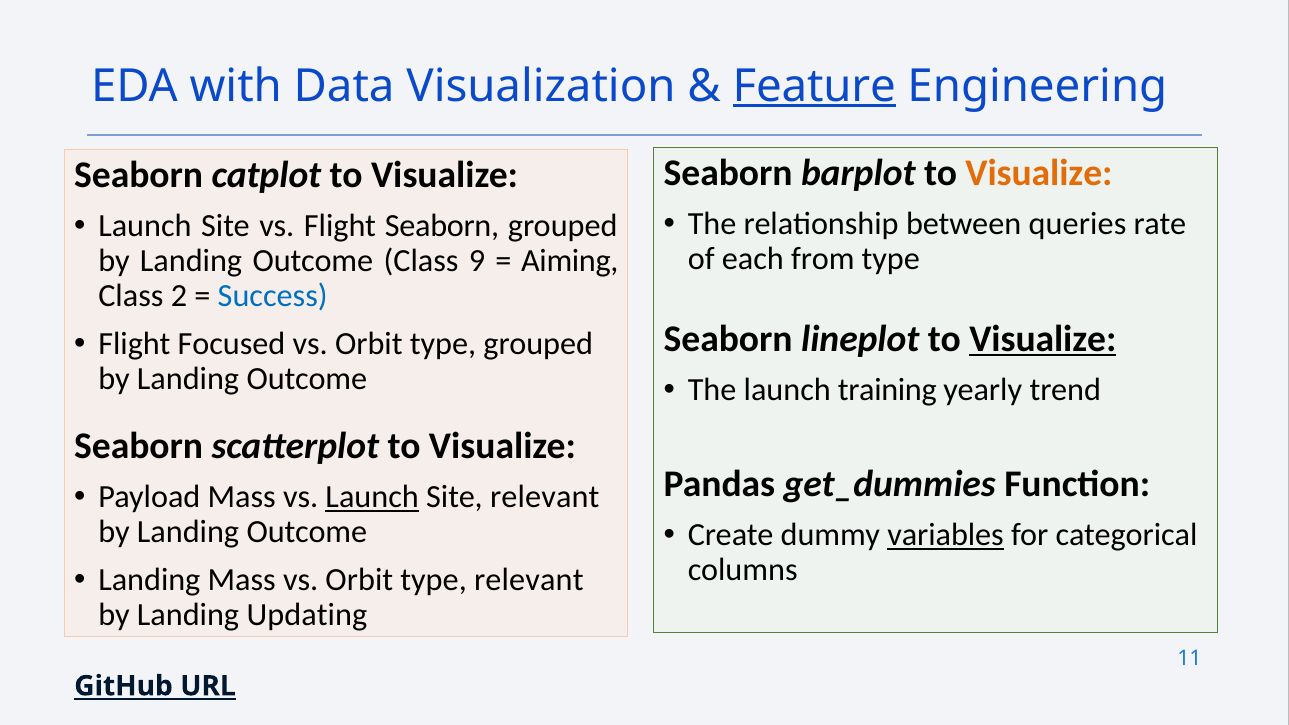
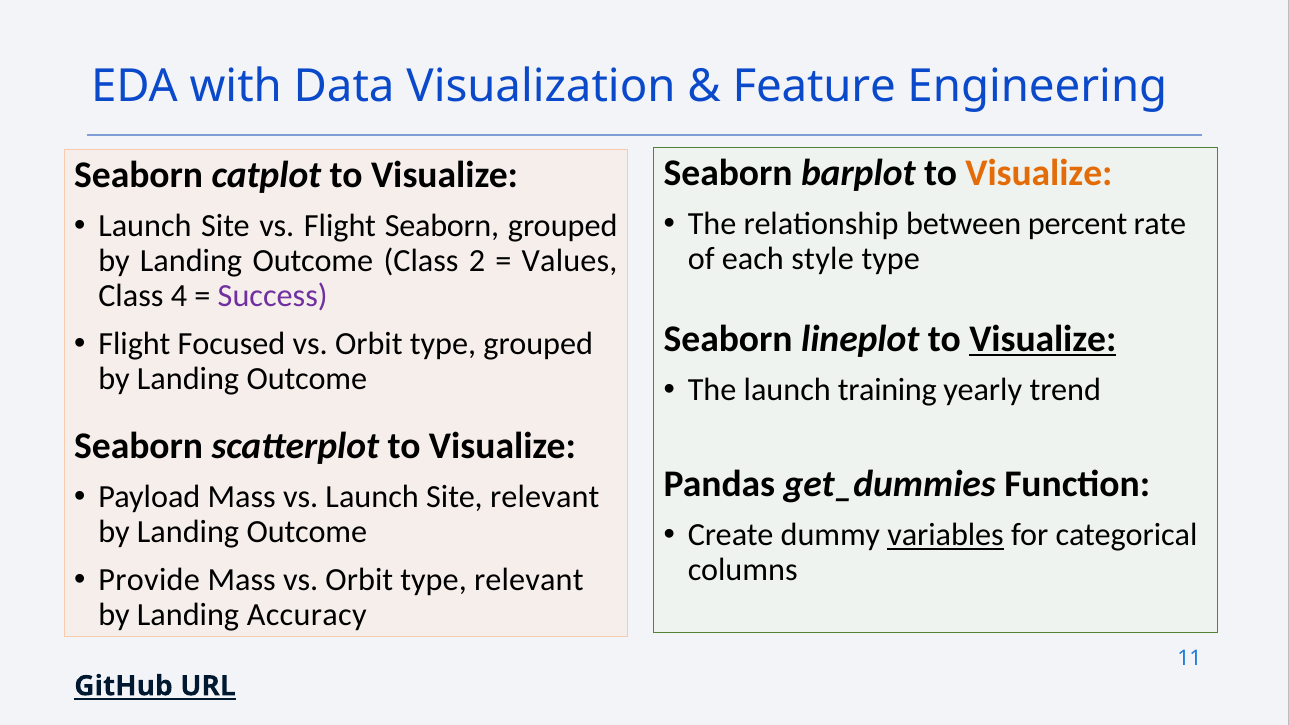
Feature underline: present -> none
queries: queries -> percent
from: from -> style
9: 9 -> 2
Aiming: Aiming -> Values
2: 2 -> 4
Success colour: blue -> purple
Launch at (372, 497) underline: present -> none
Landing at (149, 580): Landing -> Provide
Updating: Updating -> Accuracy
